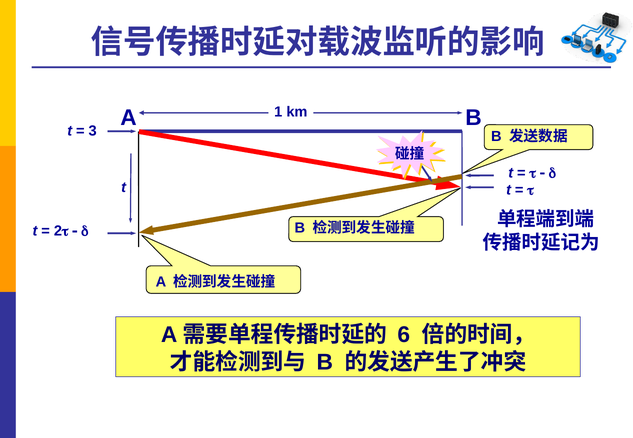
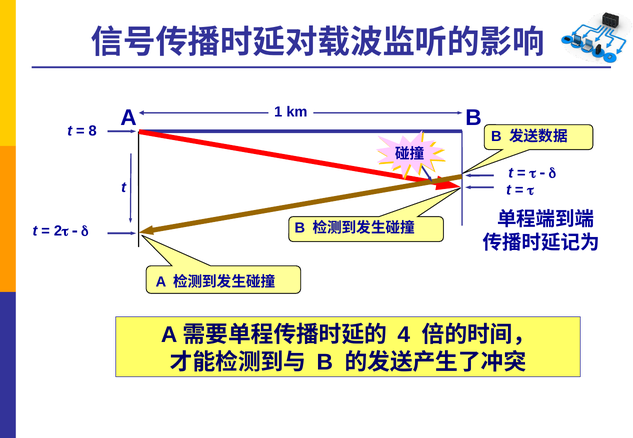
3: 3 -> 8
6: 6 -> 4
